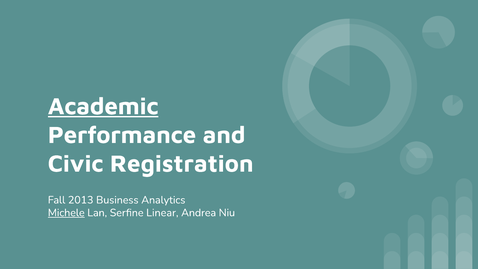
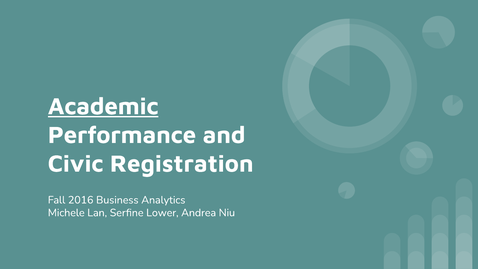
2013: 2013 -> 2016
Michele underline: present -> none
Linear: Linear -> Lower
